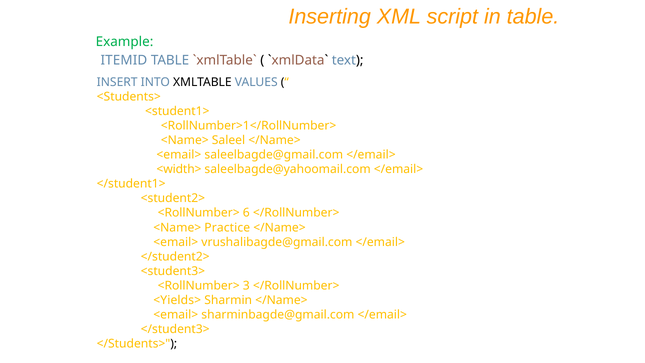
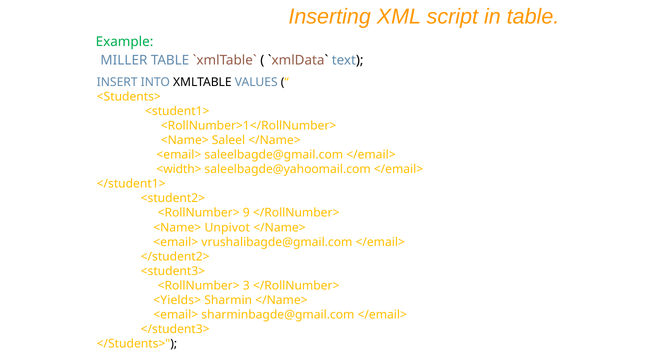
ITEMID: ITEMID -> MILLER
6: 6 -> 9
Practice: Practice -> Unpivot
